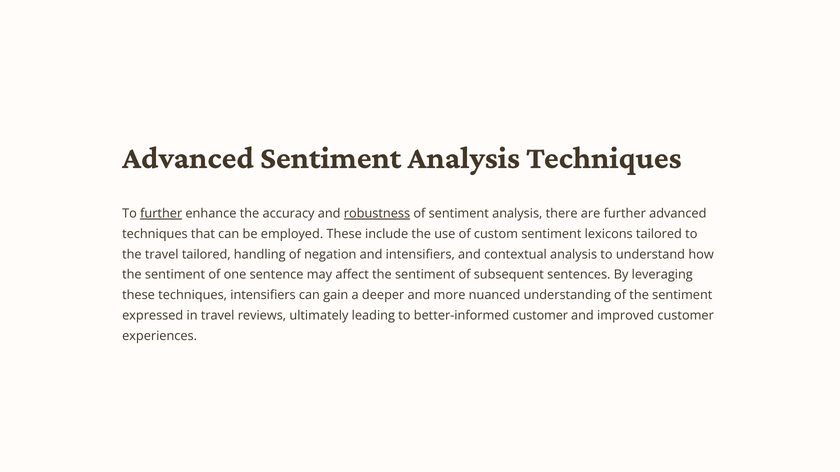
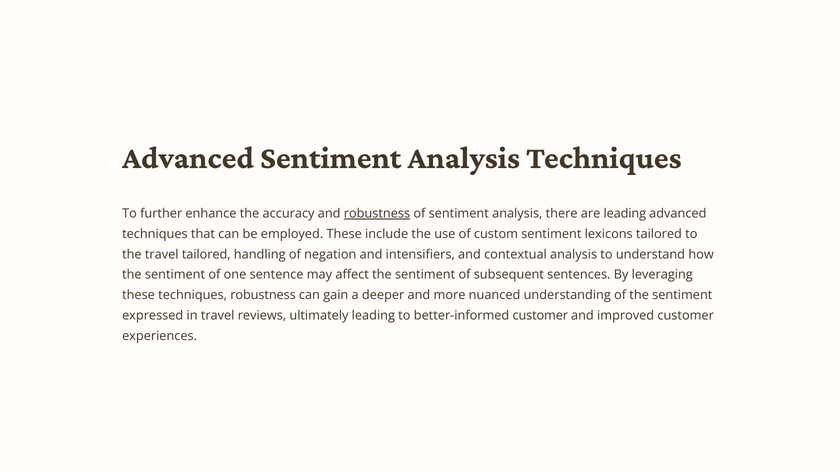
further at (161, 214) underline: present -> none
are further: further -> leading
techniques intensifiers: intensifiers -> robustness
